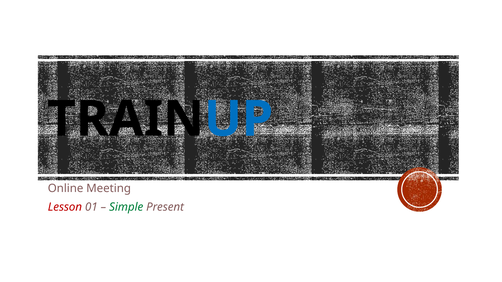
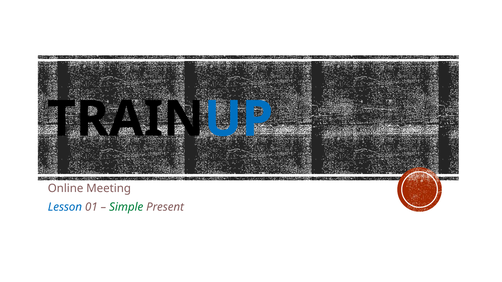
Lesson colour: red -> blue
